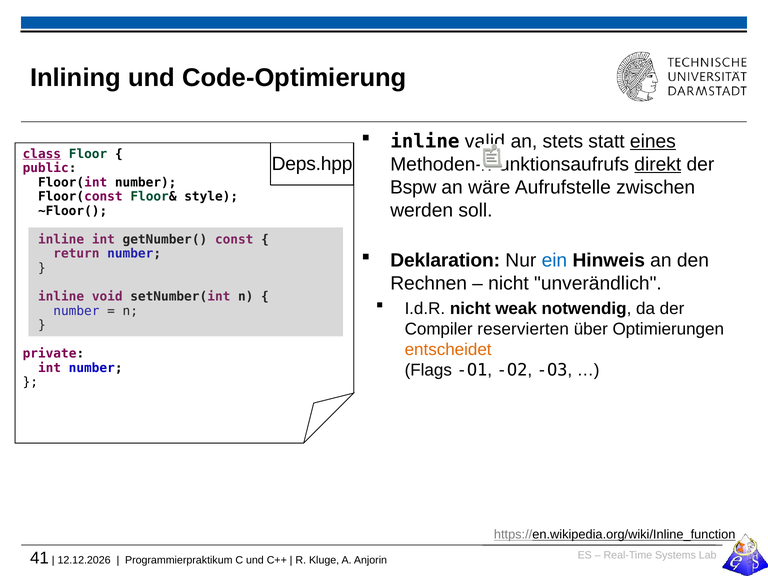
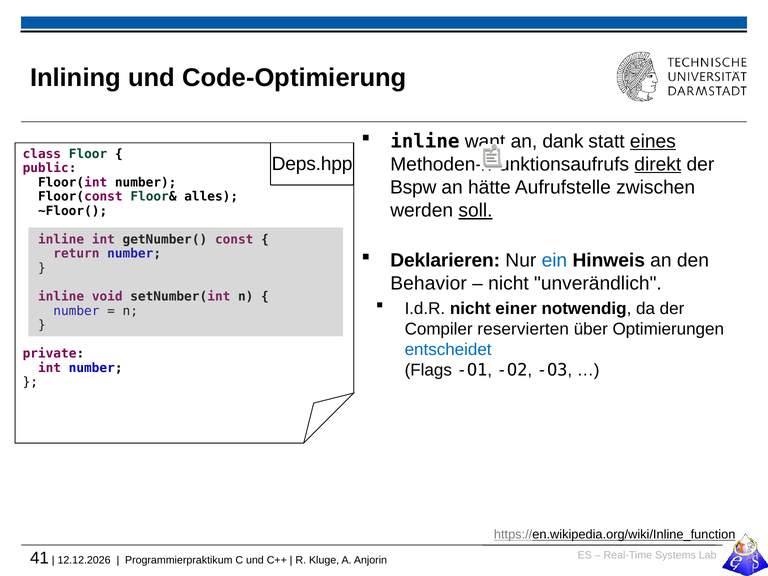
valid: valid -> want
stets: stets -> dank
class underline: present -> none
wäre: wäre -> hätte
style: style -> alles
soll underline: none -> present
Deklaration: Deklaration -> Deklarieren
Rechnen: Rechnen -> Behavior
weak: weak -> einer
entscheidet colour: orange -> blue
